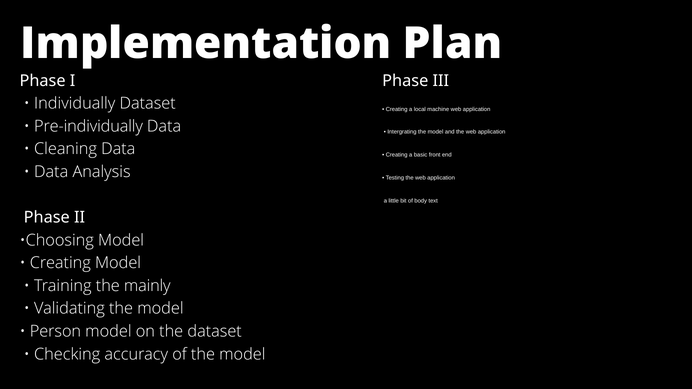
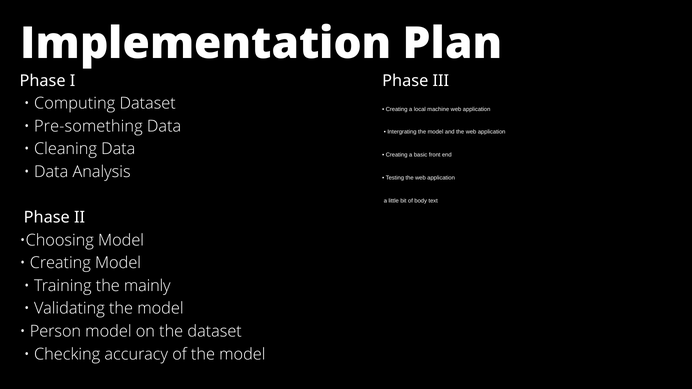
Individually: Individually -> Computing
Pre-individually: Pre-individually -> Pre-something
